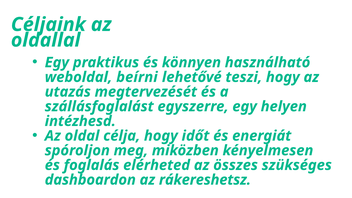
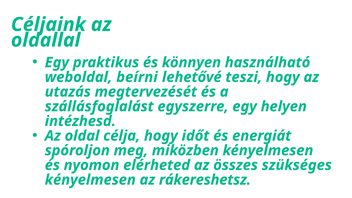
foglalás: foglalás -> nyomon
dashboardon at (90, 180): dashboardon -> kényelmesen
